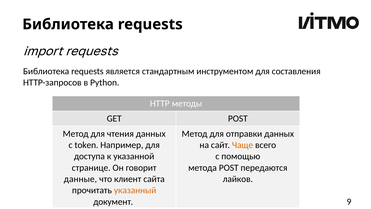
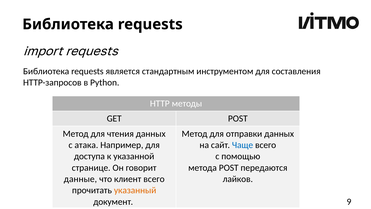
token: token -> атака
Чаще colour: orange -> blue
клиент сайта: сайта -> всего
